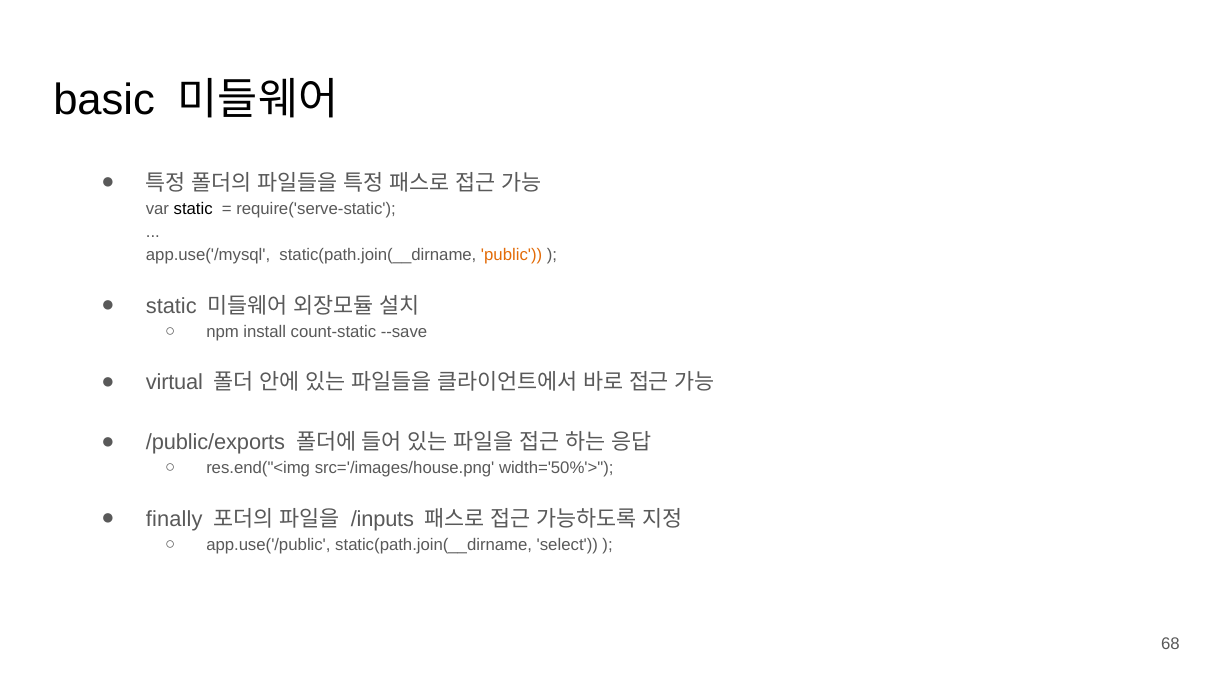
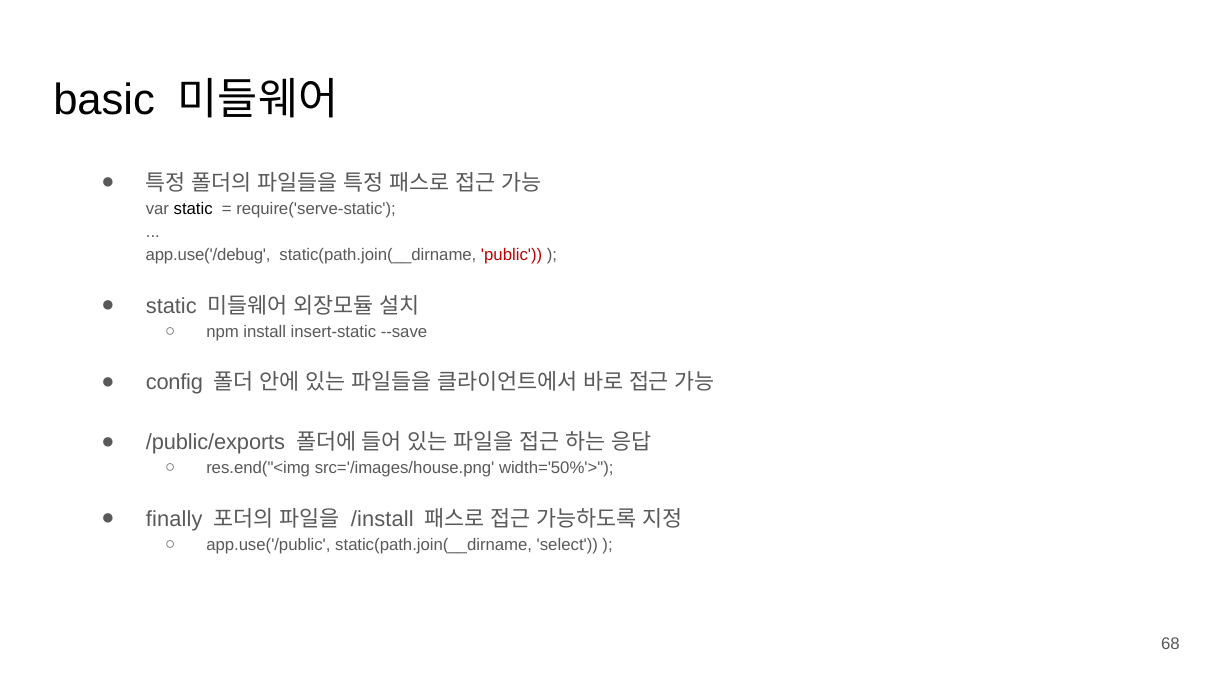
app.use('/mysql: app.use('/mysql -> app.use('/debug
public colour: orange -> red
count-static: count-static -> insert-static
virtual: virtual -> config
/inputs: /inputs -> /install
